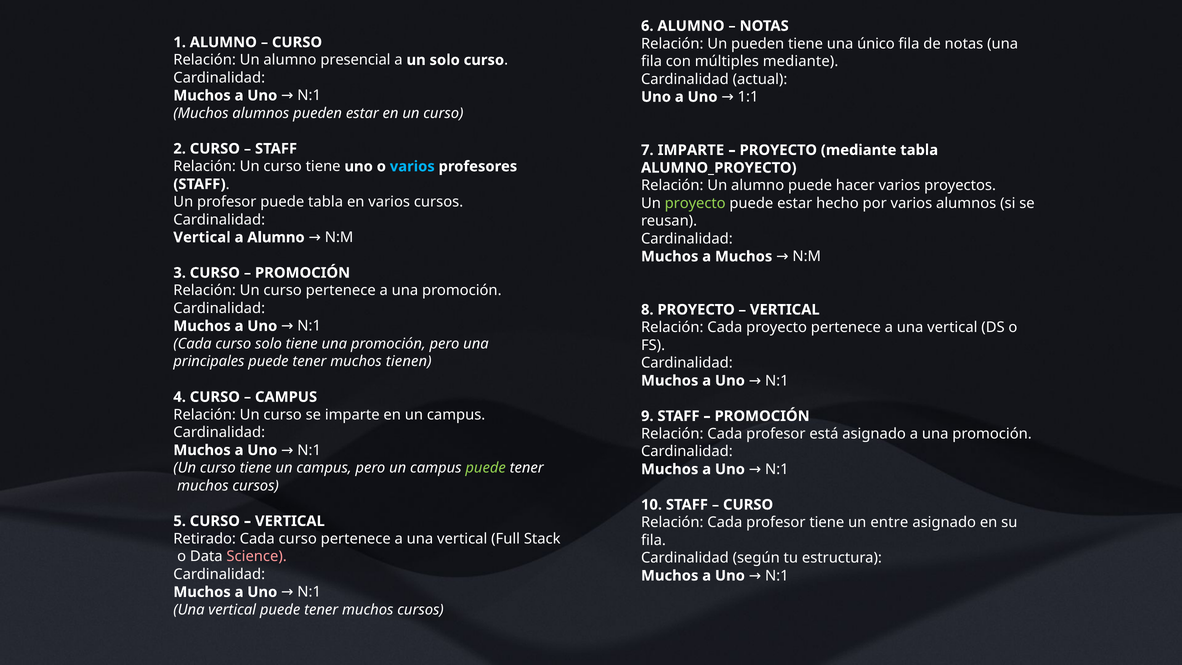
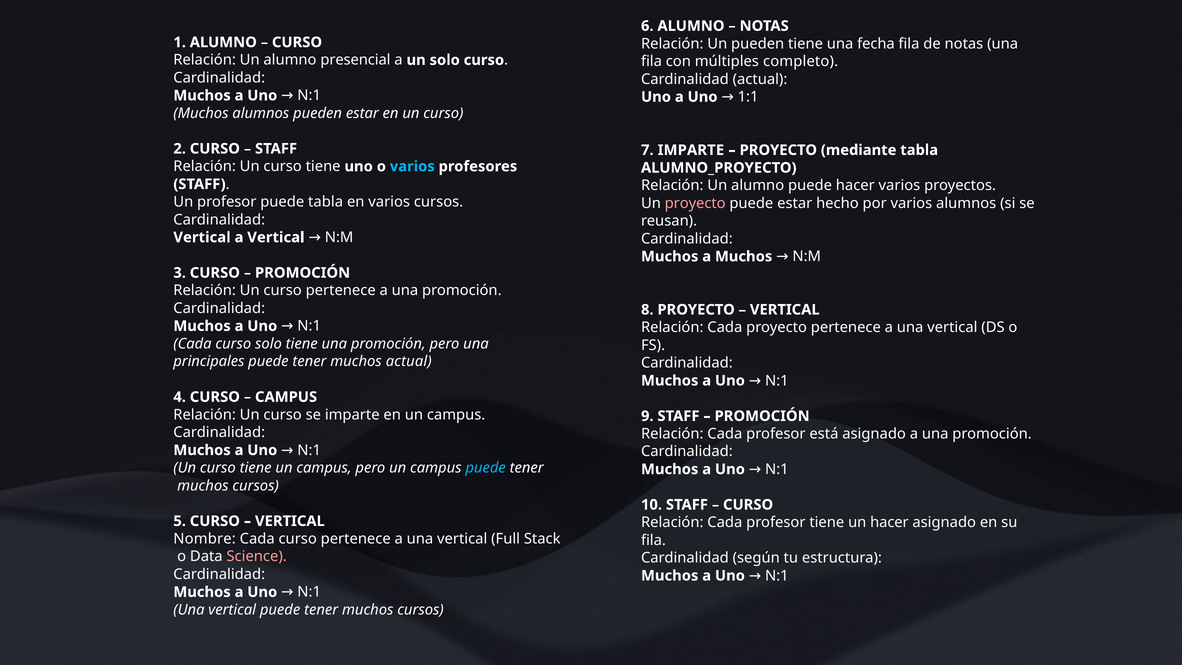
único: único -> fecha
múltiples mediante: mediante -> completo
proyecto at (695, 203) colour: light green -> pink
a Alumno: Alumno -> Vertical
muchos tienen: tienen -> actual
puede at (486, 468) colour: light green -> light blue
un entre: entre -> hacer
Retirado: Retirado -> Nombre
